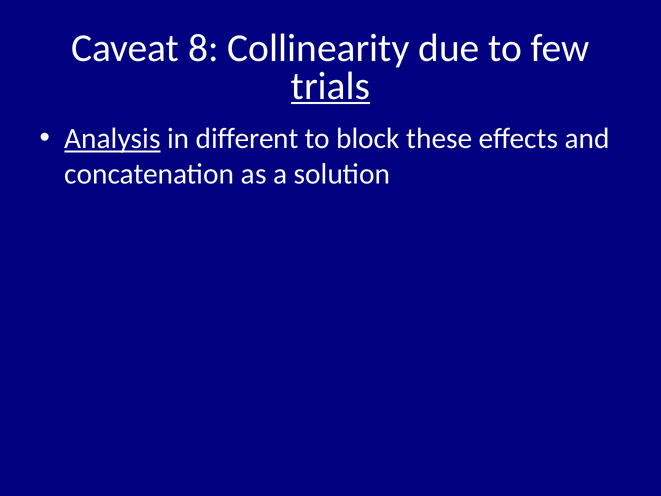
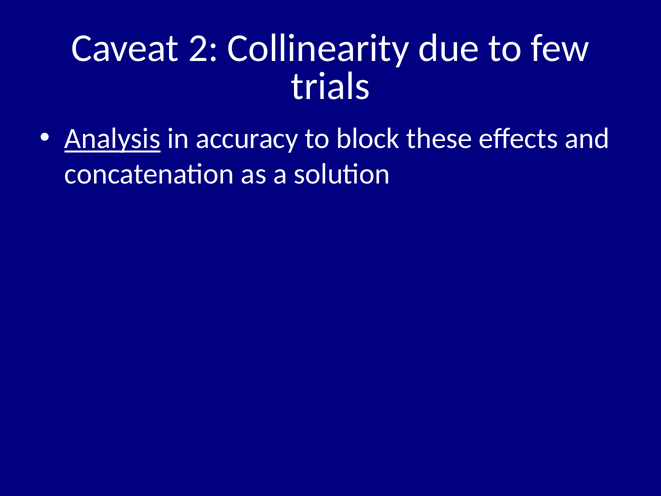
8: 8 -> 2
trials underline: present -> none
different: different -> accuracy
